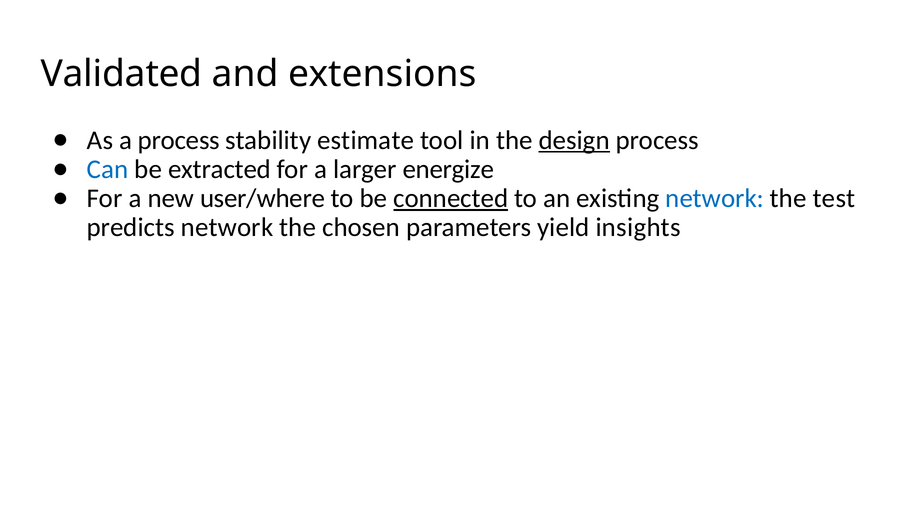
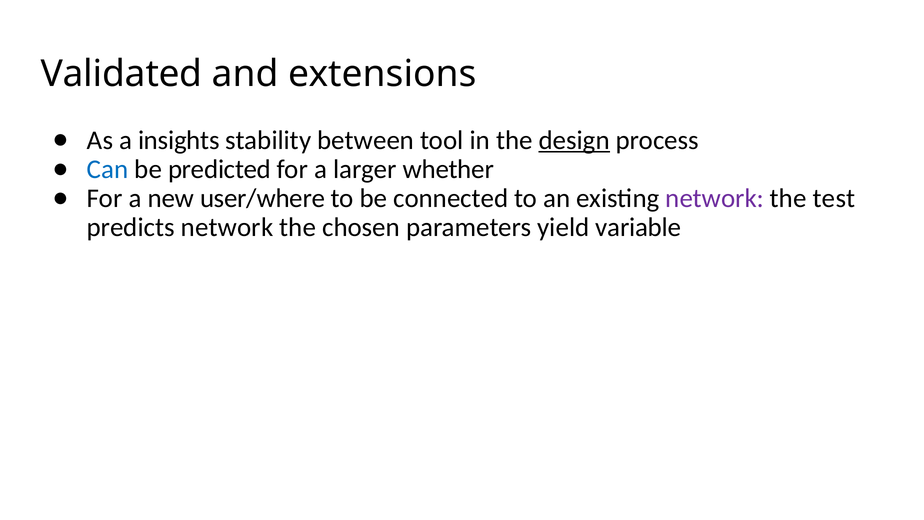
a process: process -> insights
estimate: estimate -> between
extracted: extracted -> predicted
energize: energize -> whether
connected underline: present -> none
network at (715, 198) colour: blue -> purple
insights: insights -> variable
